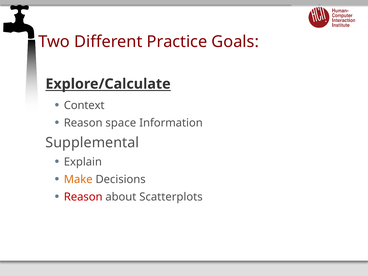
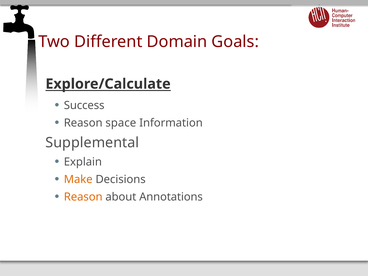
Practice: Practice -> Domain
Context: Context -> Success
Reason at (83, 197) colour: red -> orange
Scatterplots: Scatterplots -> Annotations
